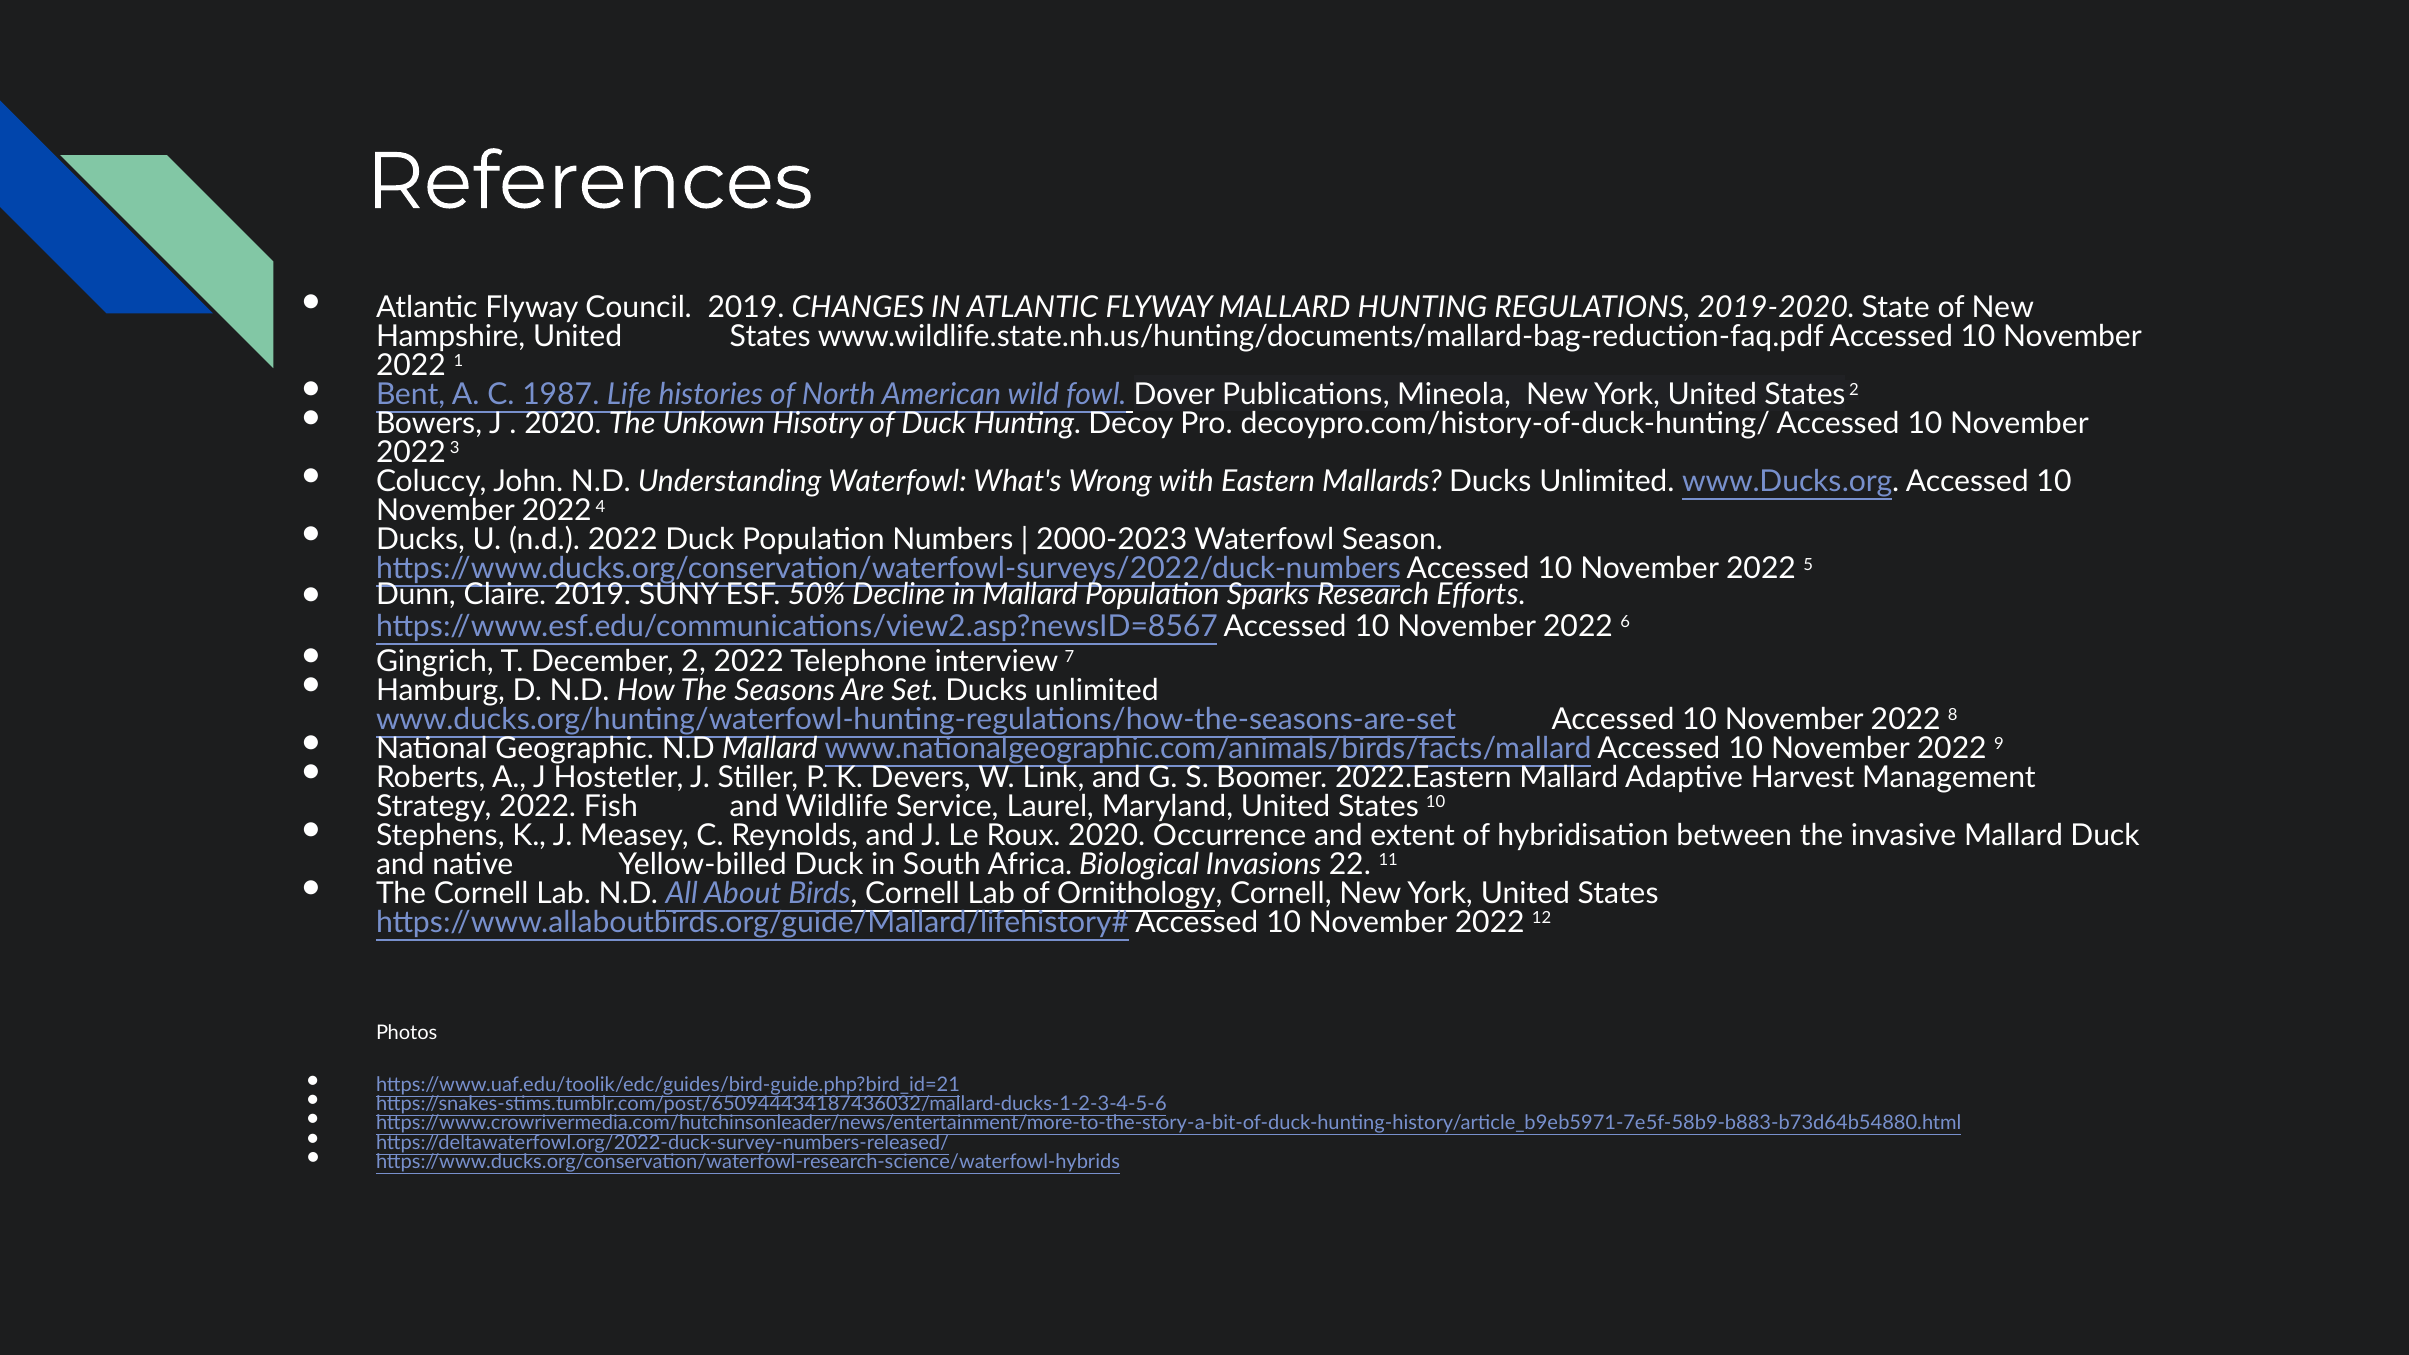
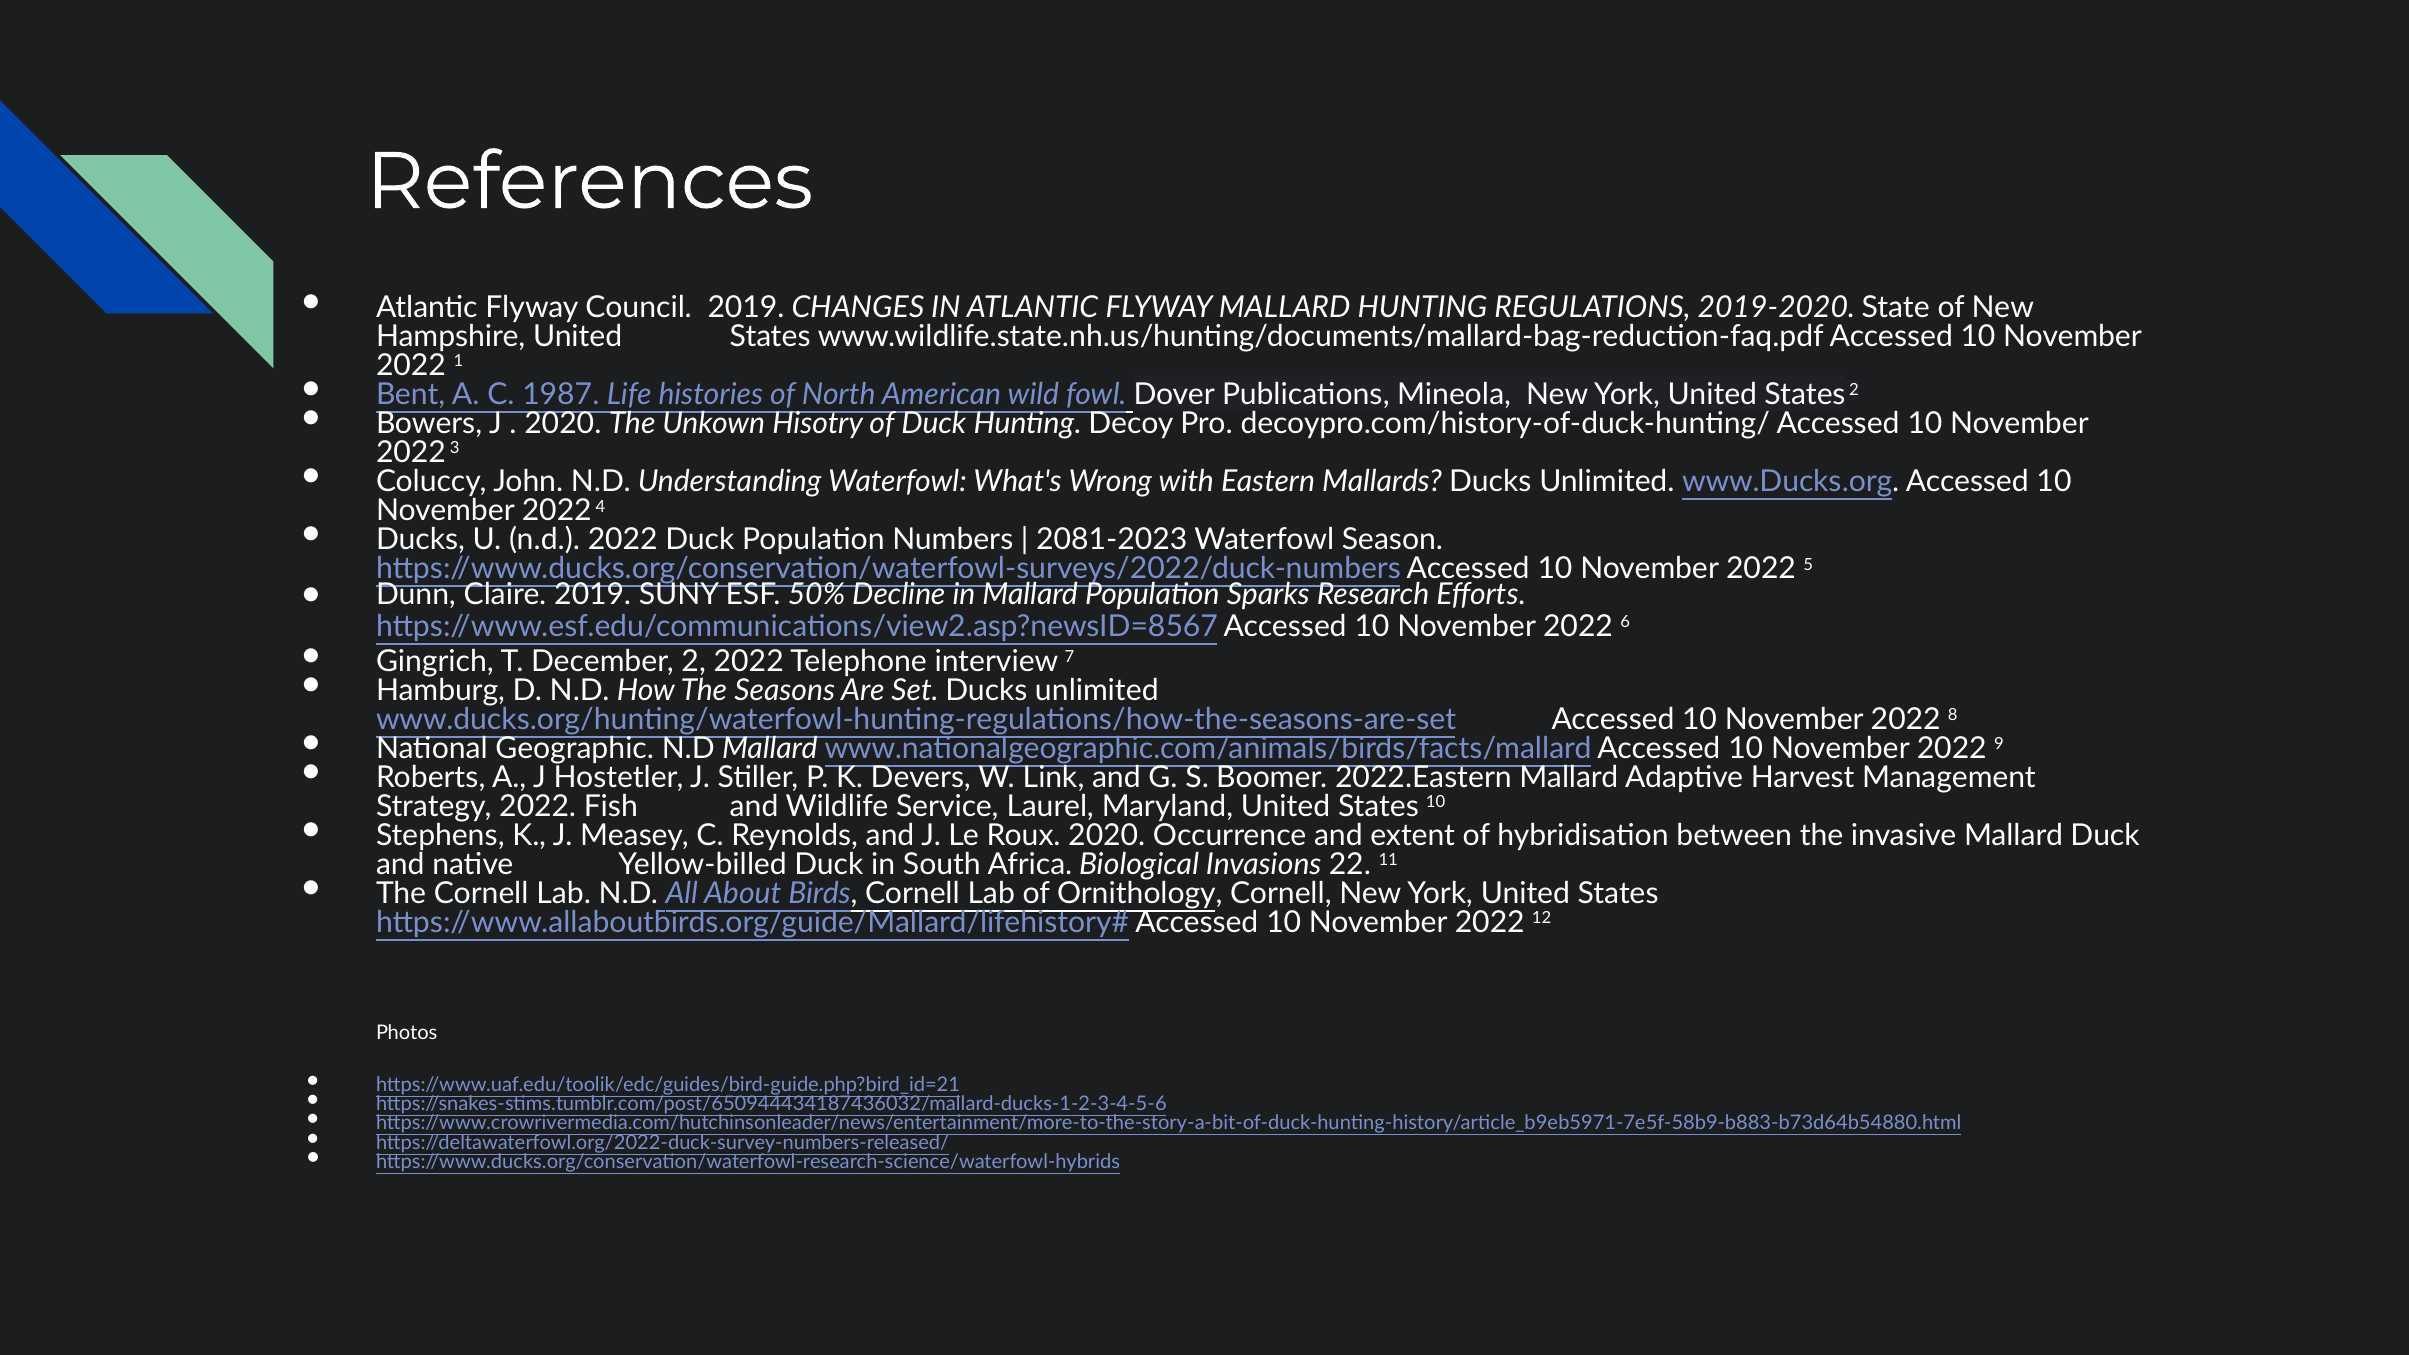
2000-2023: 2000-2023 -> 2081-2023
